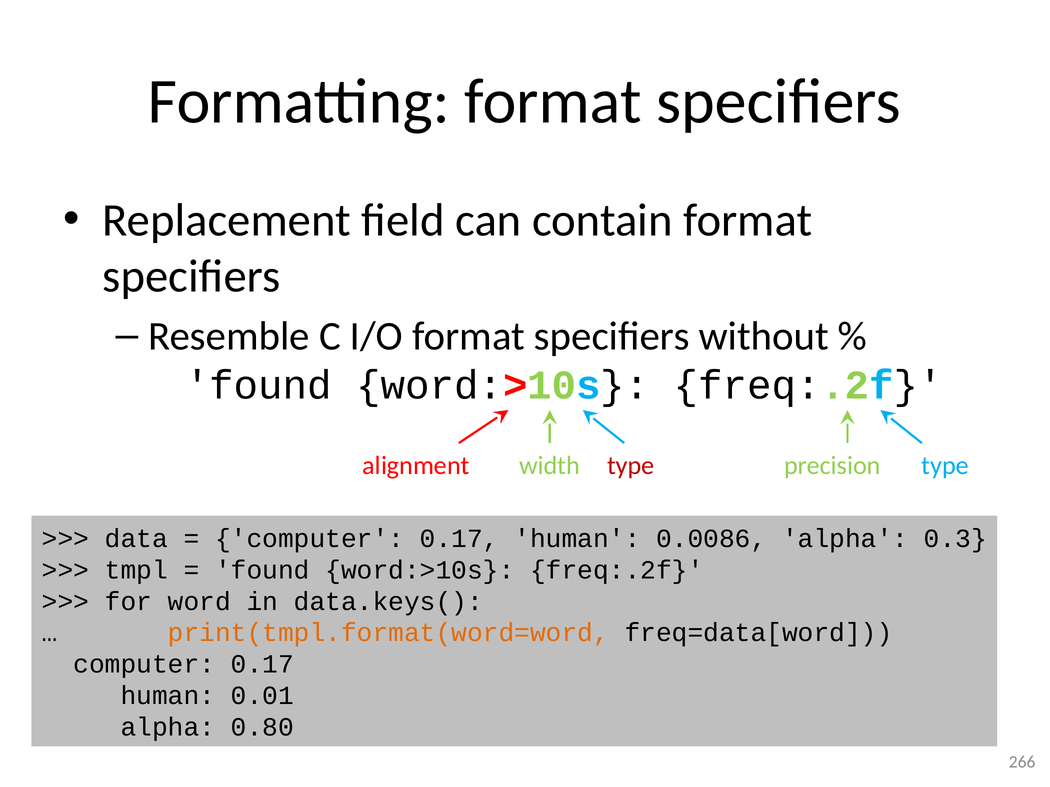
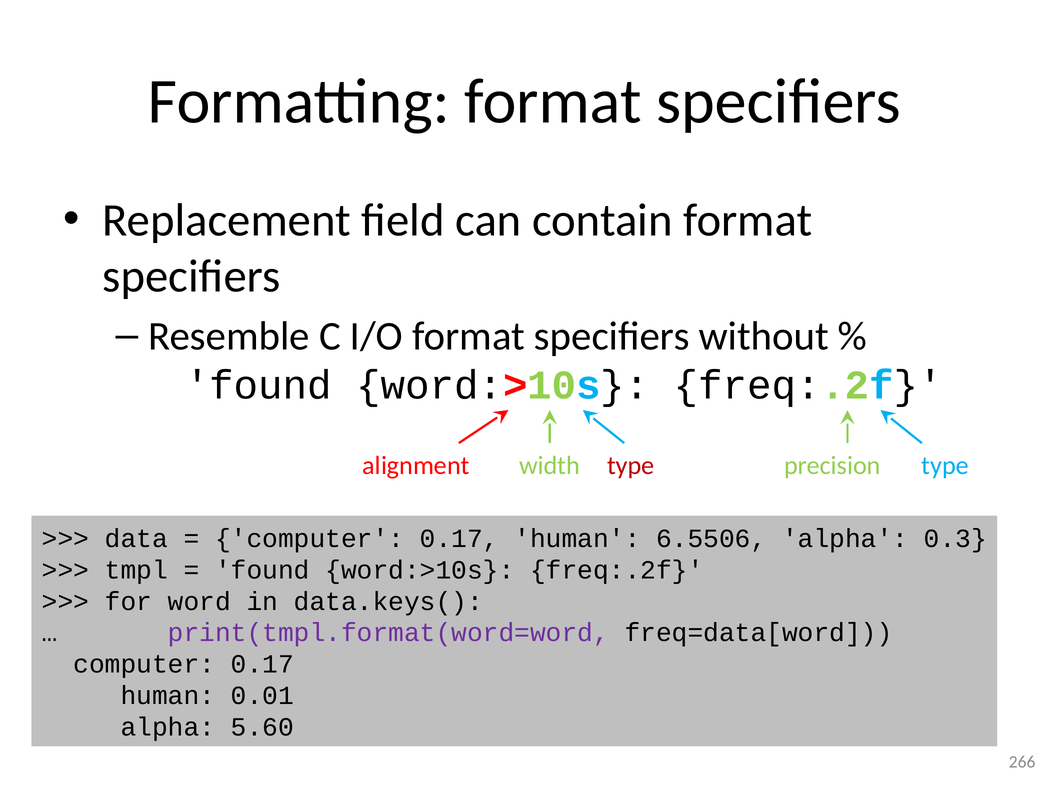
0.0086: 0.0086 -> 6.5506
print(tmpl.format(word=word colour: orange -> purple
0.80: 0.80 -> 5.60
